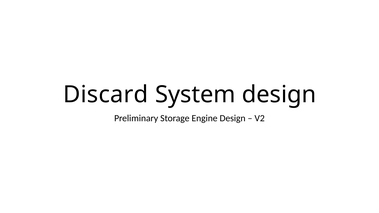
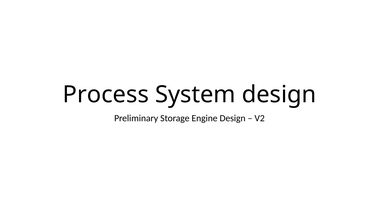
Discard: Discard -> Process
